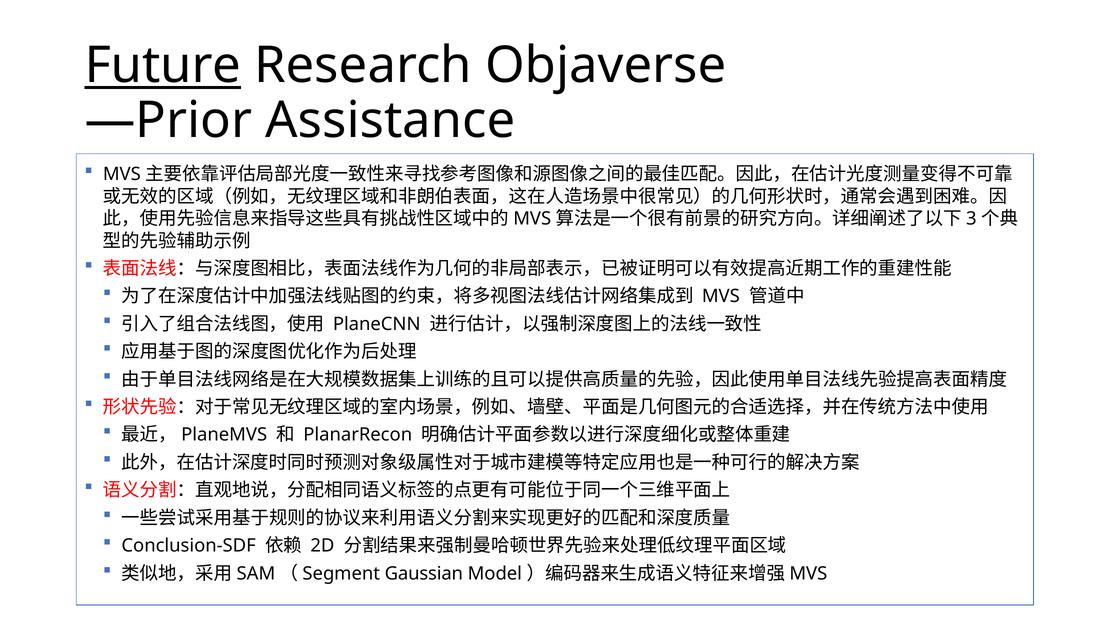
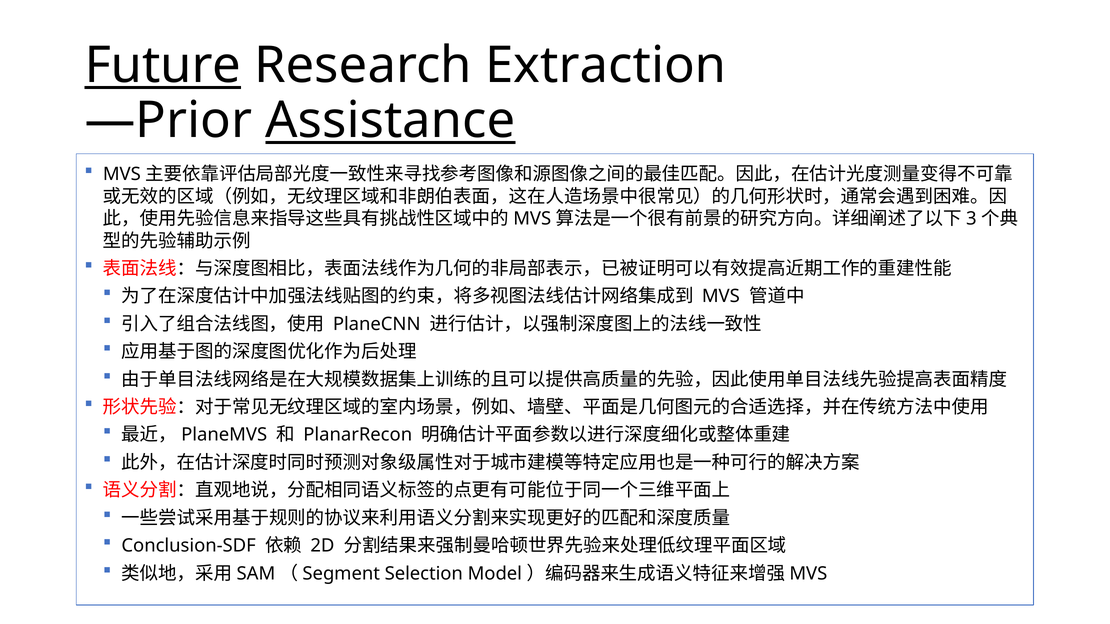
Objaverse: Objaverse -> Extraction
Assistance underline: none -> present
Gaussian: Gaussian -> Selection
